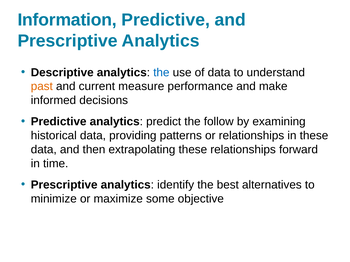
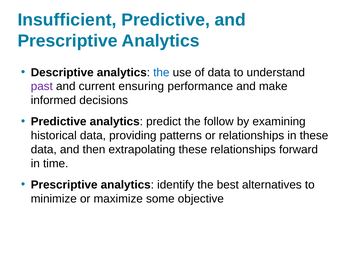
Information: Information -> Insufficient
past colour: orange -> purple
measure: measure -> ensuring
